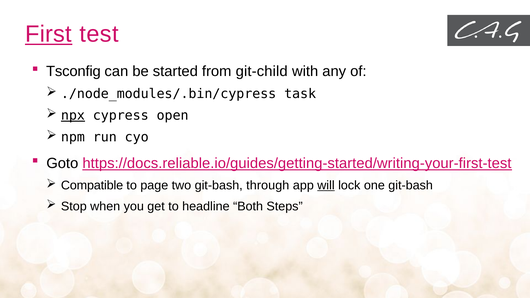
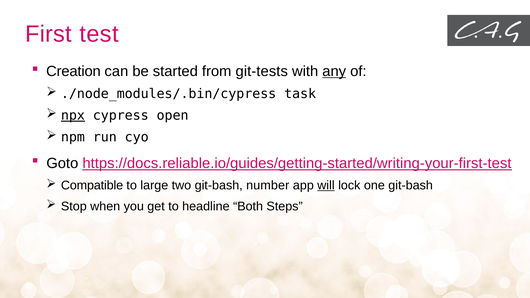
First underline: present -> none
Tsconfig: Tsconfig -> Creation
git-child: git-child -> git-tests
any underline: none -> present
page: page -> large
through: through -> number
